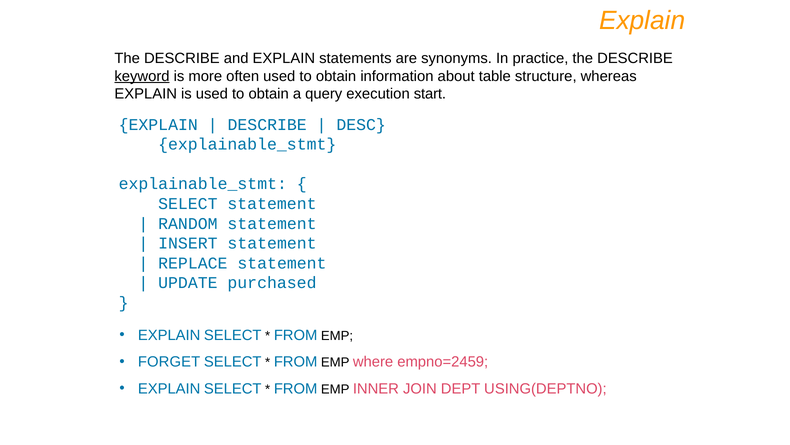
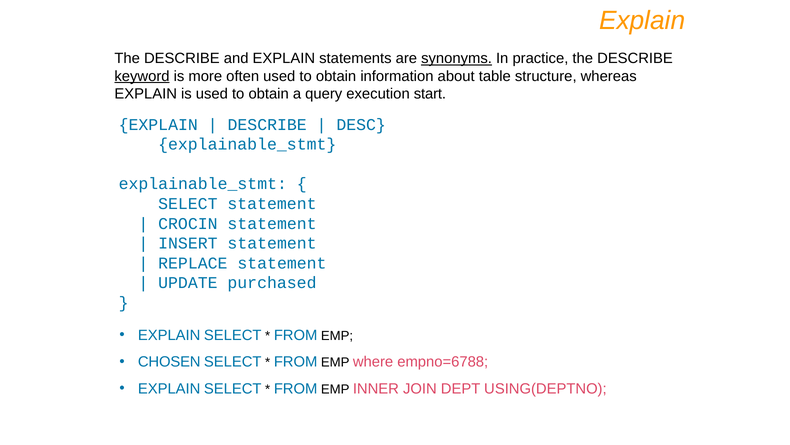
synonyms underline: none -> present
RANDOM: RANDOM -> CROCIN
FORGET: FORGET -> CHOSEN
empno=2459: empno=2459 -> empno=6788
